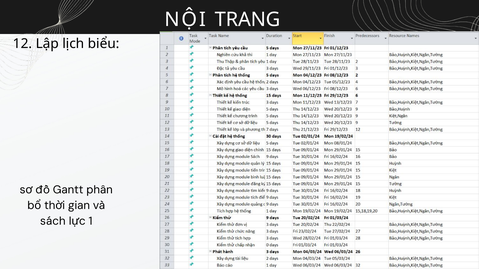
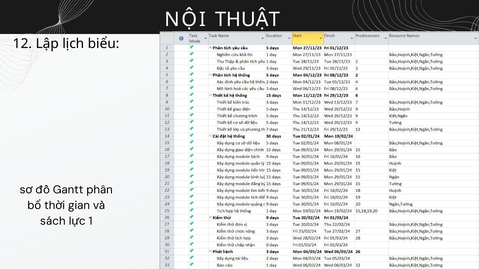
TRANG: TRANG -> THUẬT
